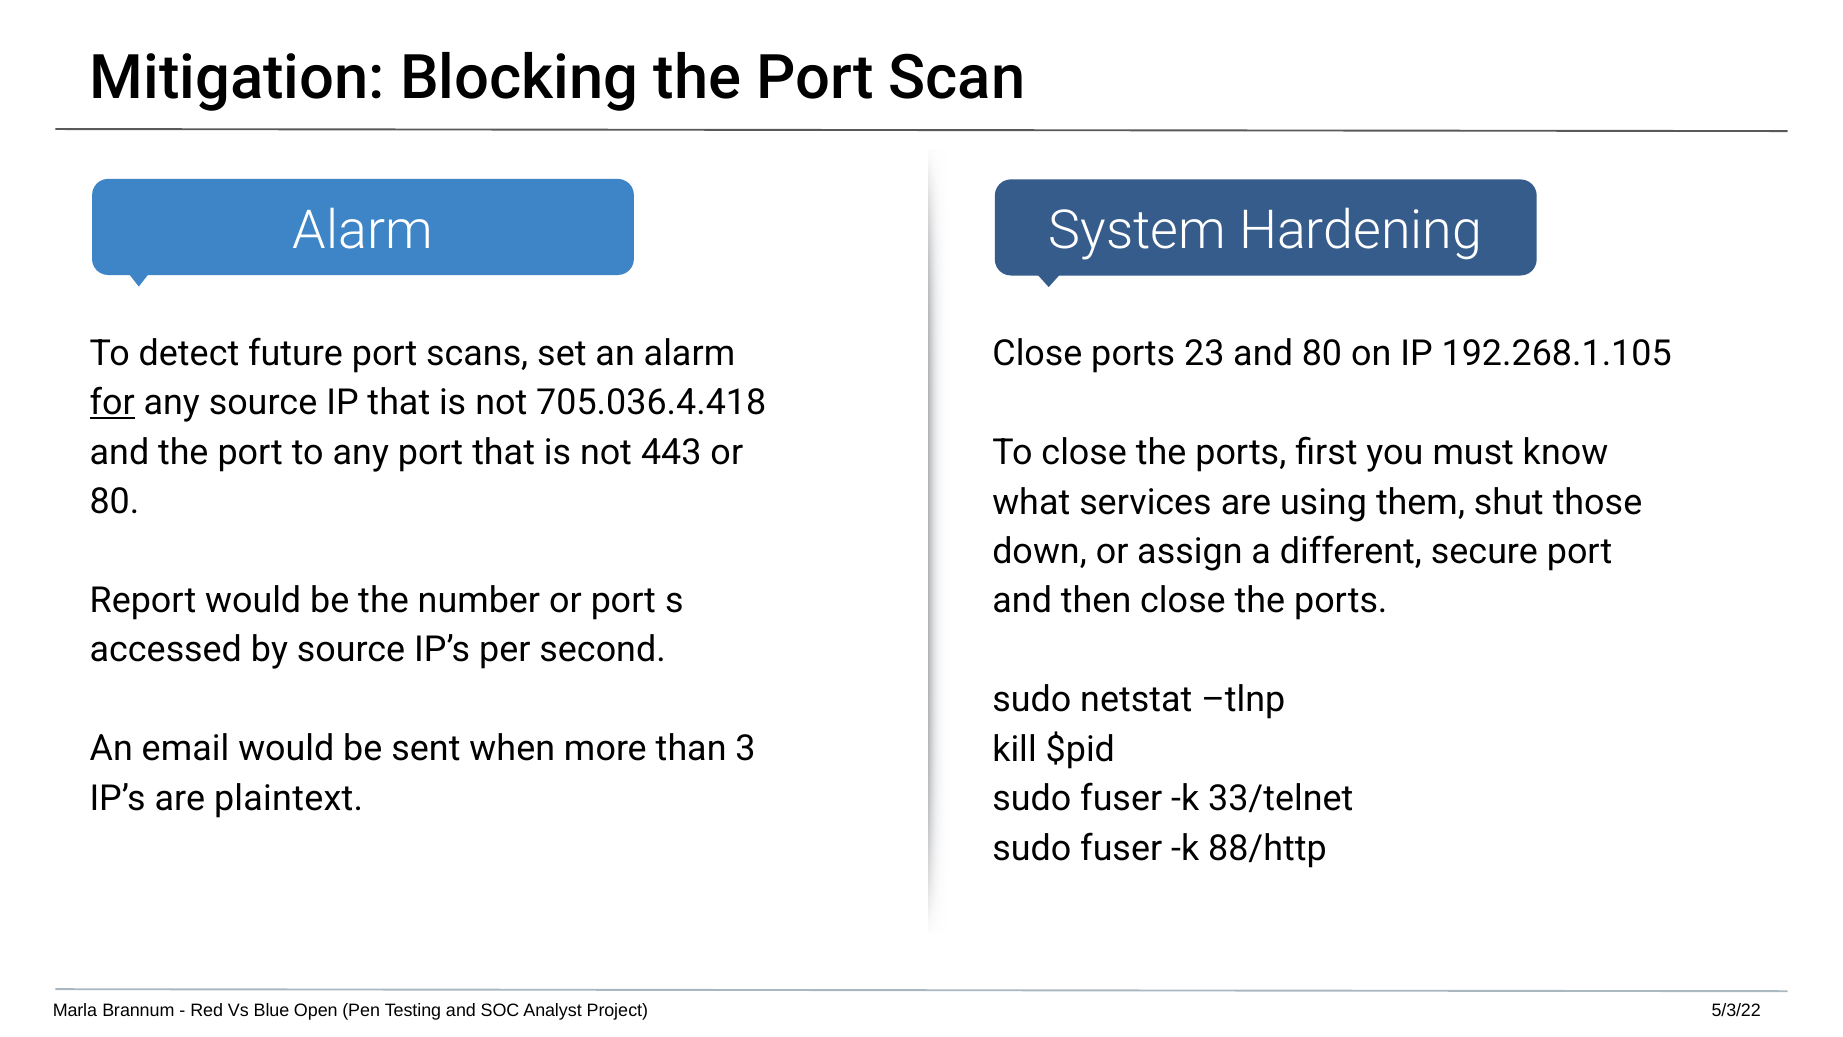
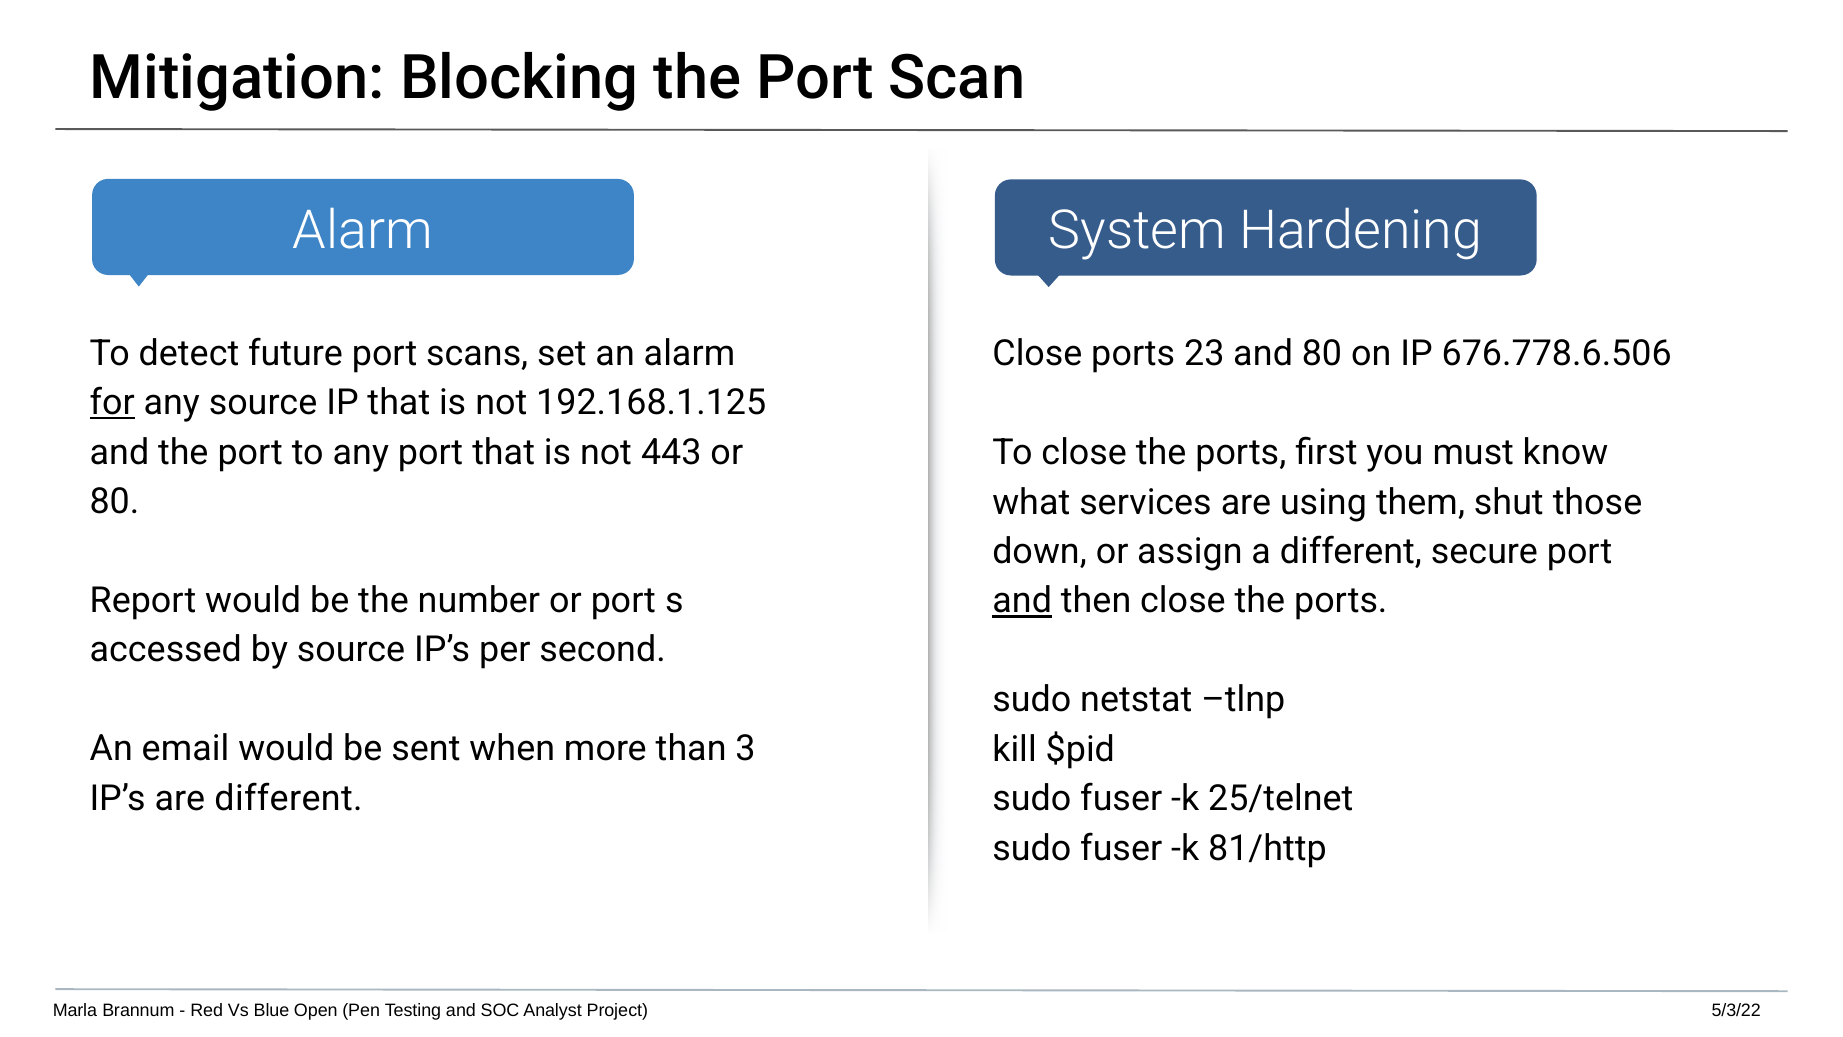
192.268.1.105: 192.268.1.105 -> 676.778.6.506
705.036.4.418: 705.036.4.418 -> 192.168.1.125
and at (1022, 601) underline: none -> present
are plaintext: plaintext -> different
33/telnet: 33/telnet -> 25/telnet
88/http: 88/http -> 81/http
